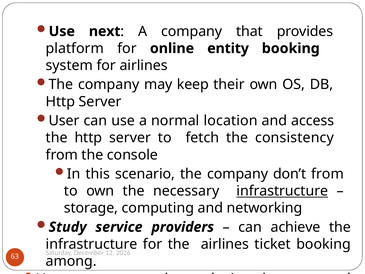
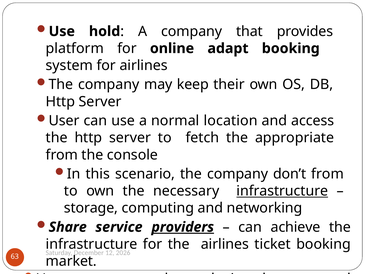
next: next -> hold
entity: entity -> adapt
consistency: consistency -> appropriate
Study: Study -> Share
providers underline: none -> present
among: among -> market
